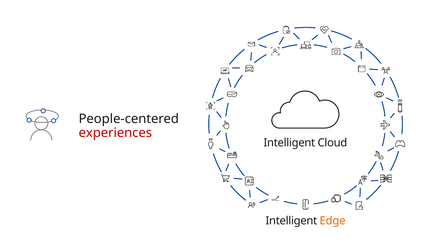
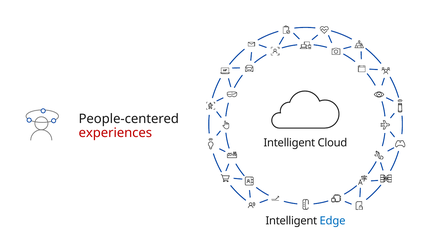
Edge colour: orange -> blue
